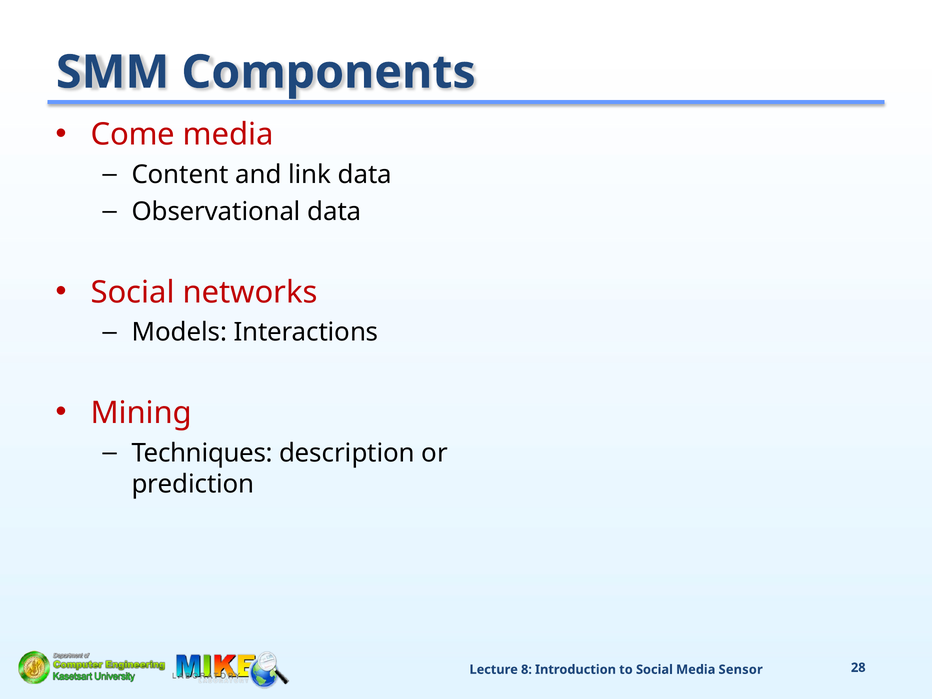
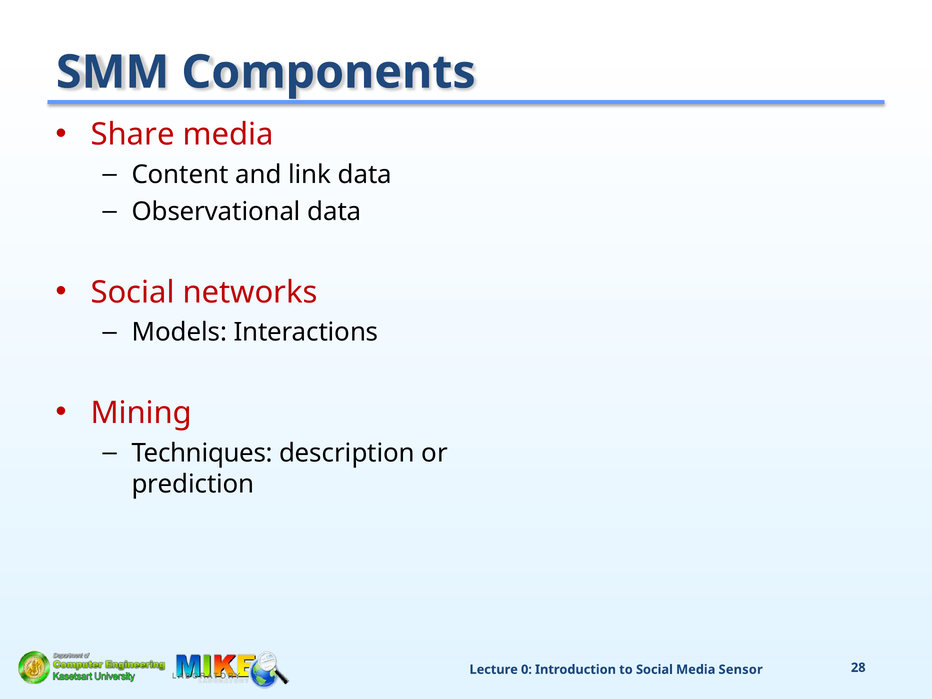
Come: Come -> Share
8: 8 -> 0
